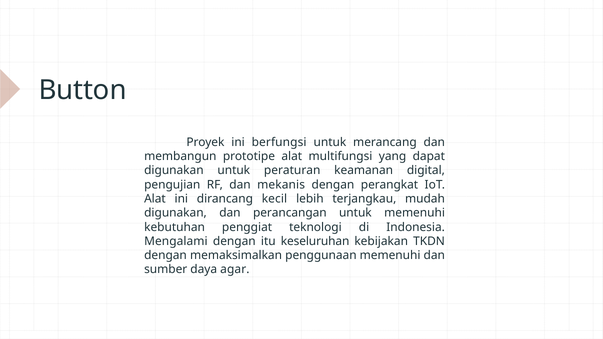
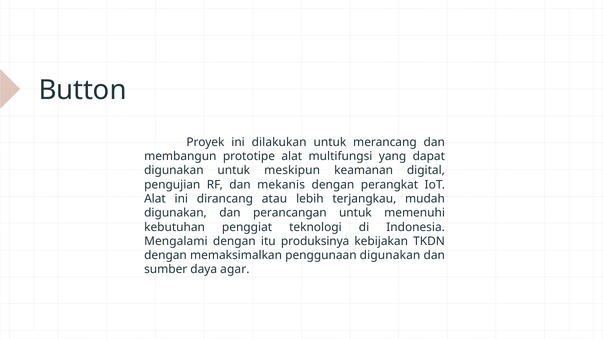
berfungsi: berfungsi -> dilakukan
peraturan: peraturan -> meskipun
kecil: kecil -> atau
keseluruhan: keseluruhan -> produksinya
penggunaan memenuhi: memenuhi -> digunakan
